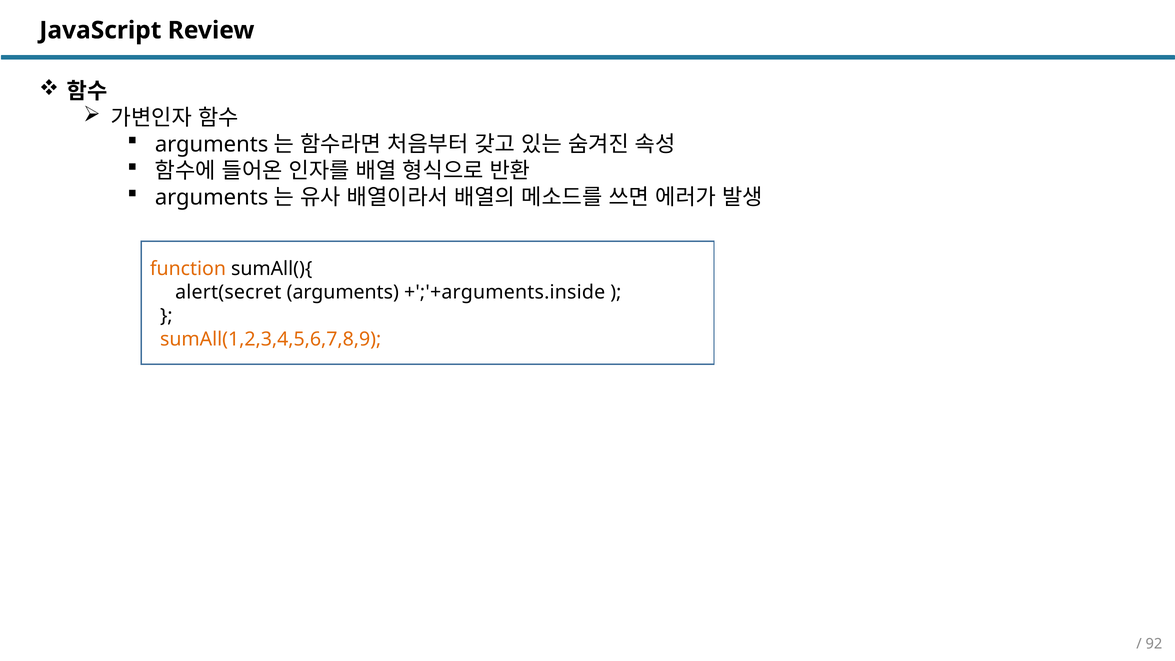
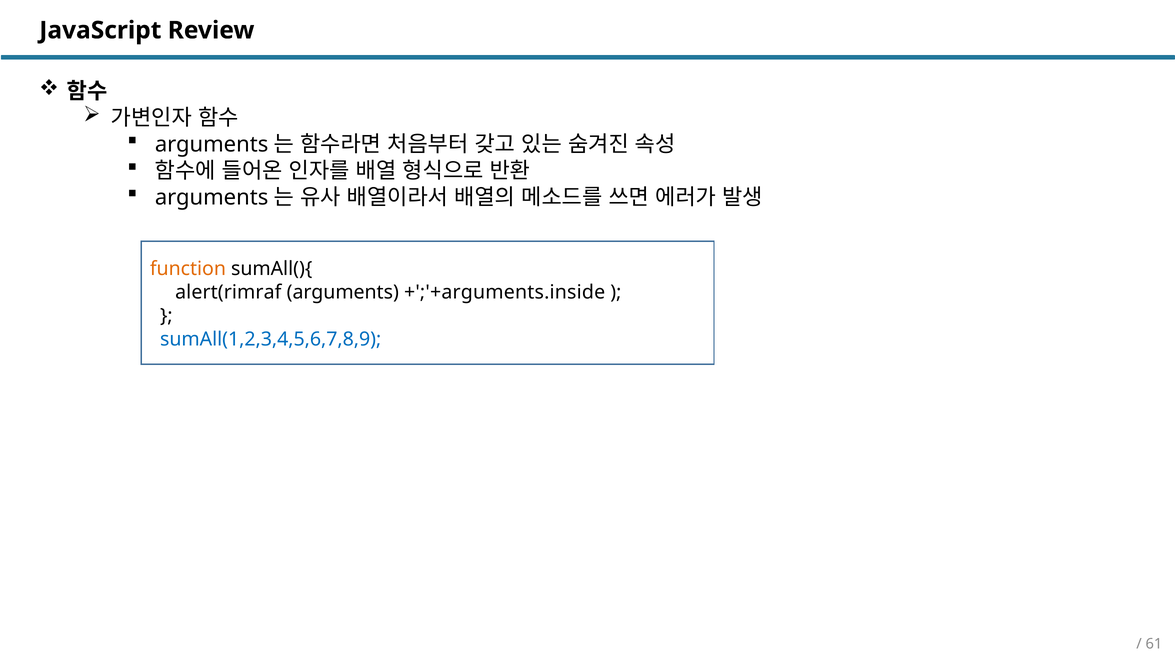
alert(secret: alert(secret -> alert(rimraf
sumAll(1,2,3,4,5,6,7,8,9 colour: orange -> blue
92: 92 -> 61
